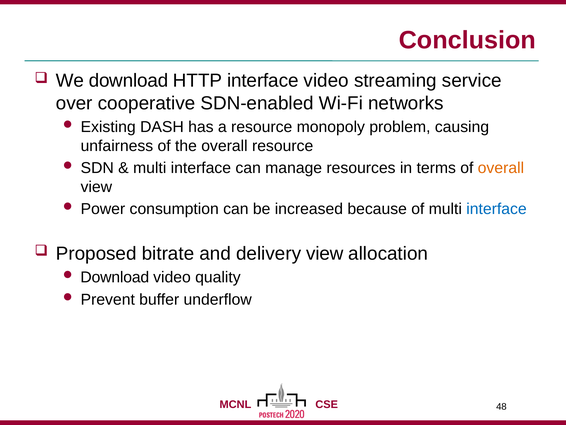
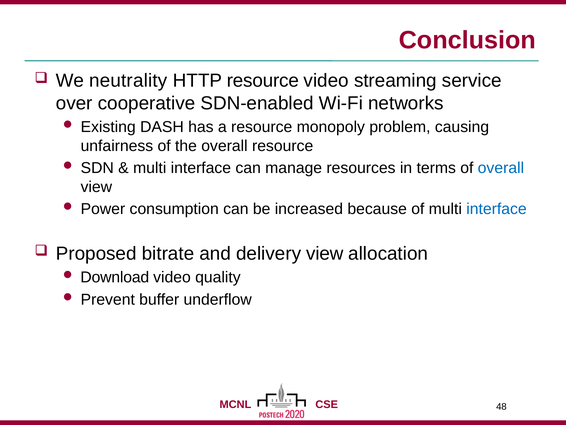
We download: download -> neutrality
HTTP interface: interface -> resource
overall at (501, 168) colour: orange -> blue
